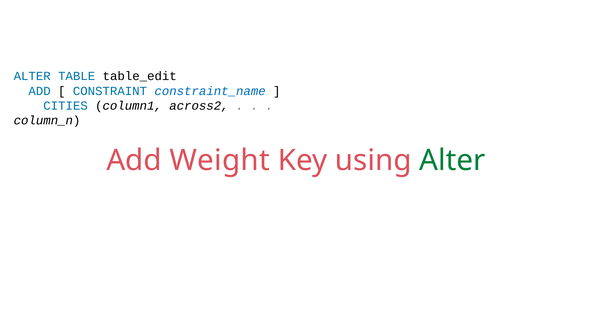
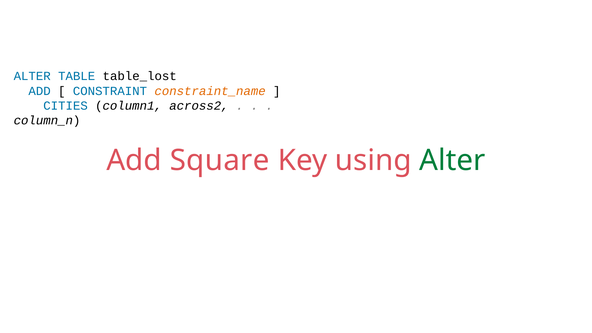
table_edit: table_edit -> table_lost
constraint_name colour: blue -> orange
Weight: Weight -> Square
